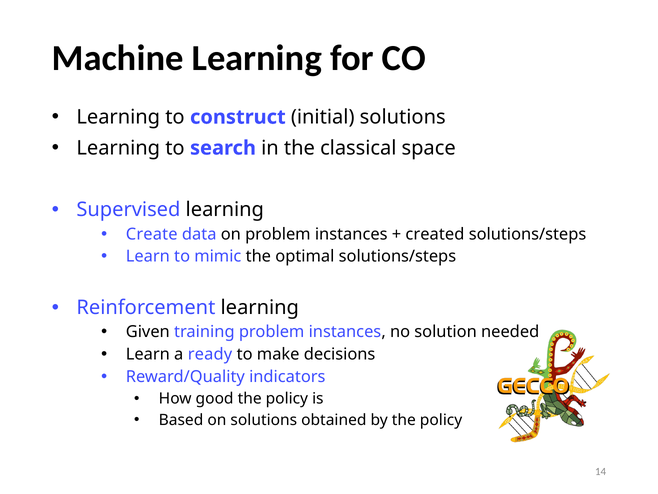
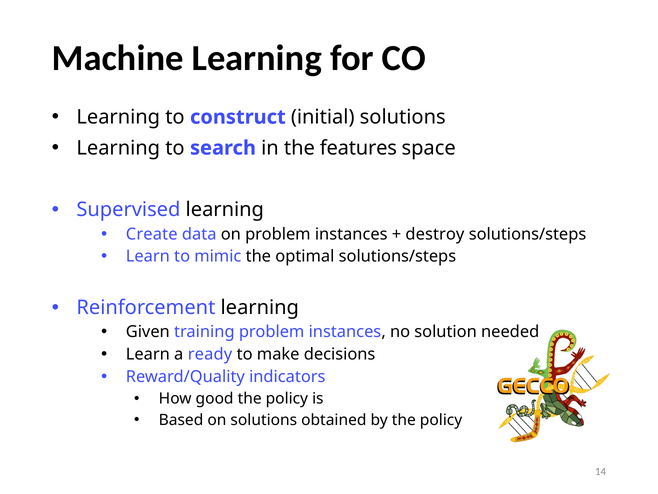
classical: classical -> features
created: created -> destroy
